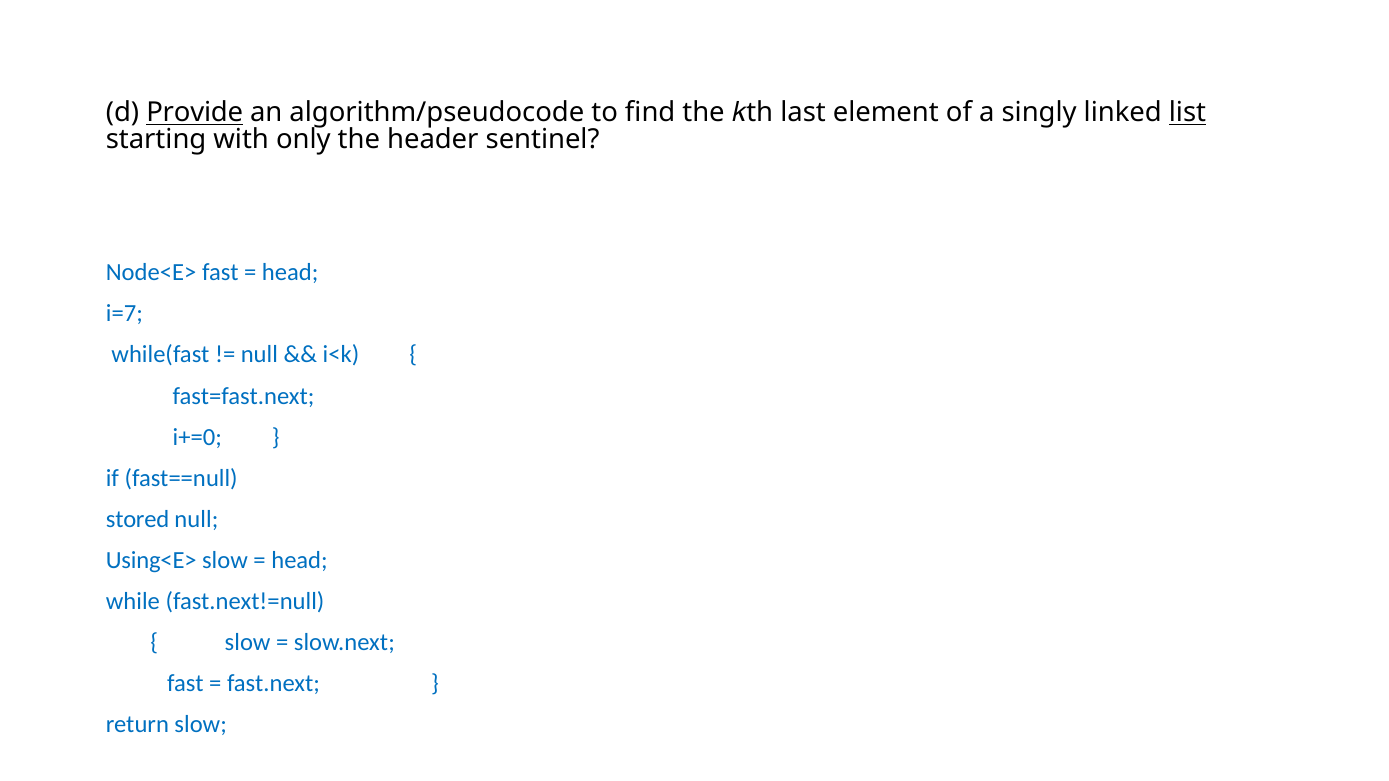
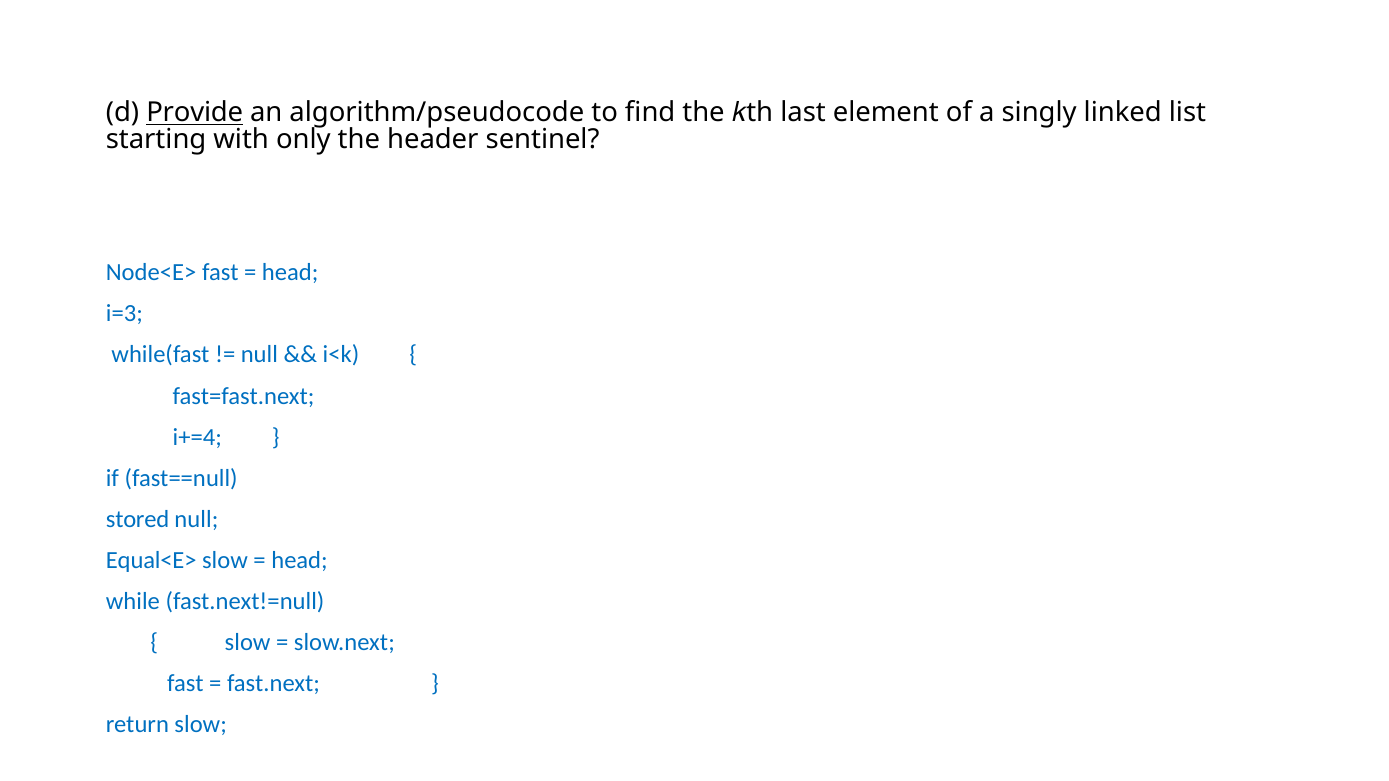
list underline: present -> none
i=7: i=7 -> i=3
i+=0: i+=0 -> i+=4
Using<E>: Using<E> -> Equal<E>
